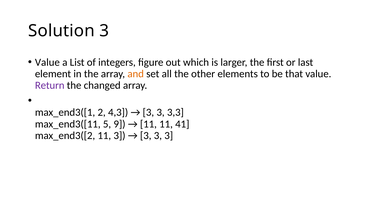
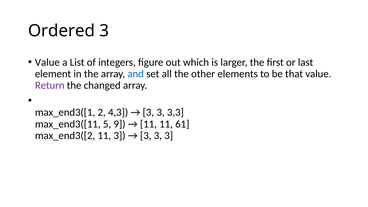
Solution: Solution -> Ordered
and colour: orange -> blue
41: 41 -> 61
